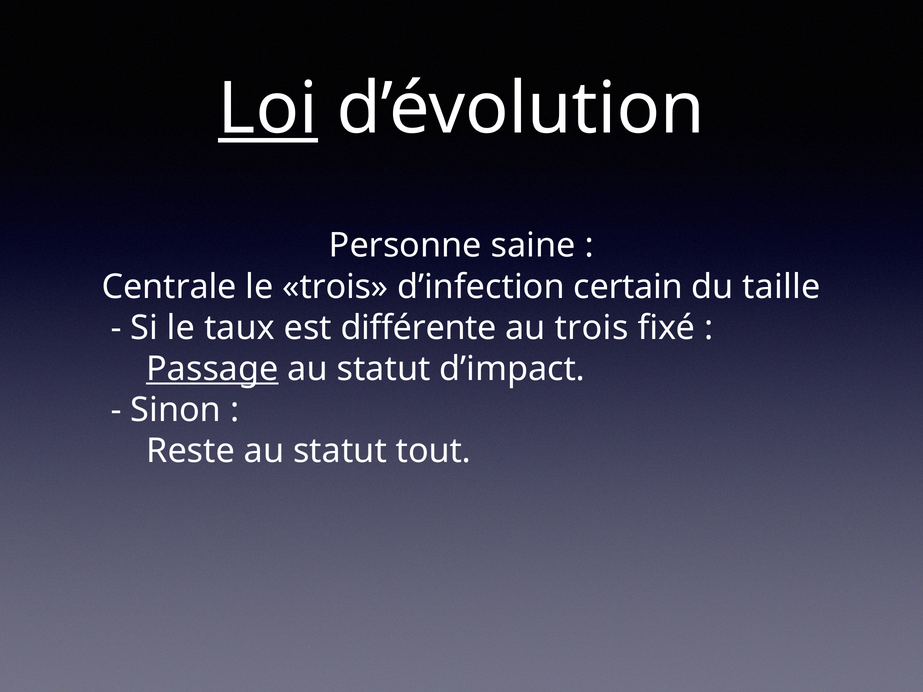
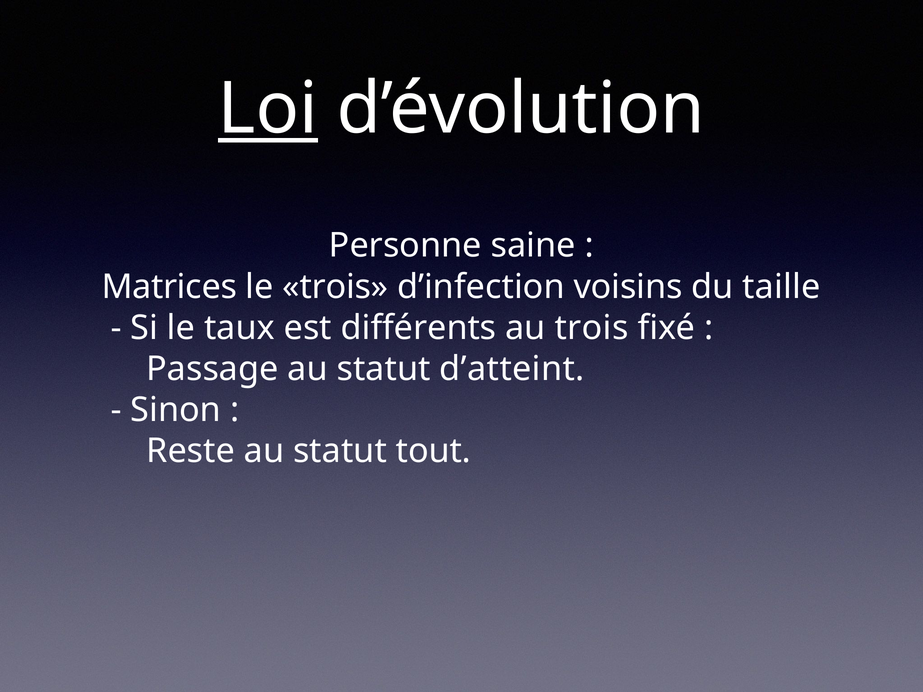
Centrale: Centrale -> Matrices
certain: certain -> voisins
différente: différente -> différents
Passage underline: present -> none
d’impact: d’impact -> d’atteint
